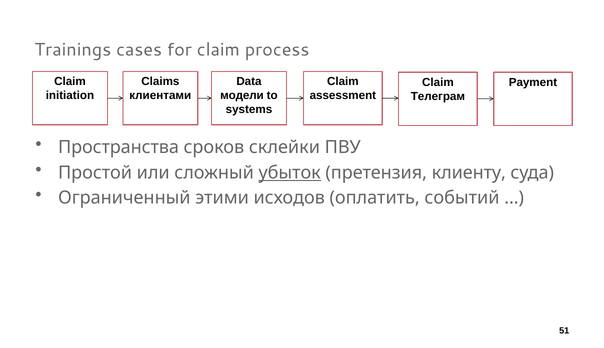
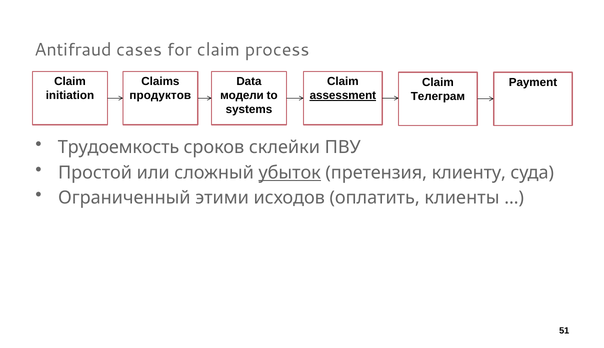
Trainings: Trainings -> Antifraud
клиентами: клиентами -> продуктов
assessment underline: none -> present
Пространства: Пространства -> Трудоемкость
событий: событий -> клиенты
